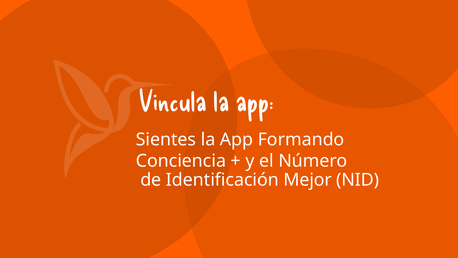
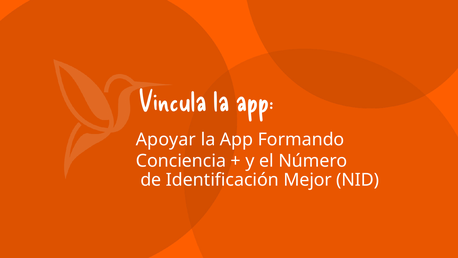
Sientes: Sientes -> Apoyar
